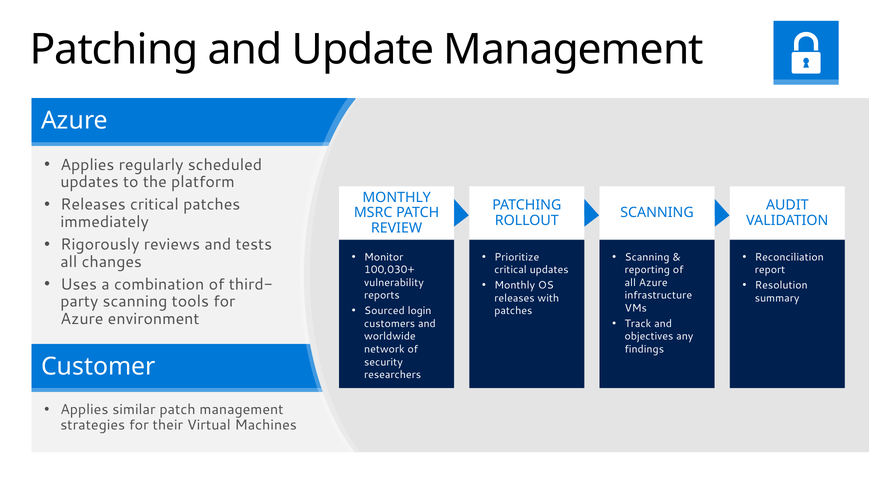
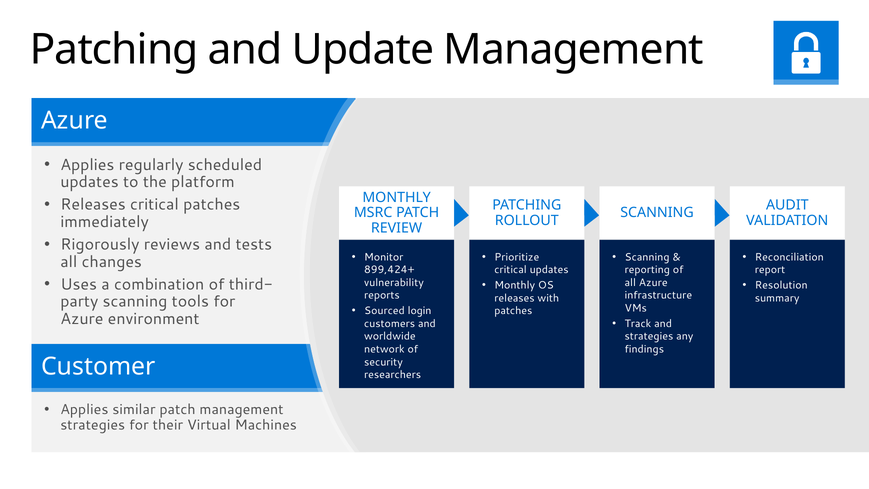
100,030+: 100,030+ -> 899,424+
objectives at (649, 336): objectives -> strategies
